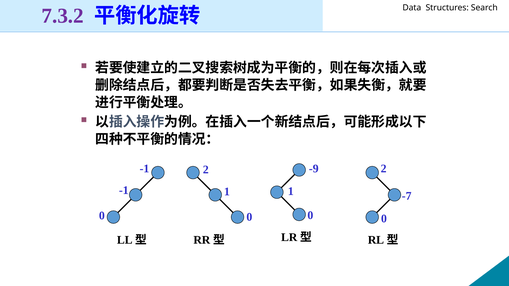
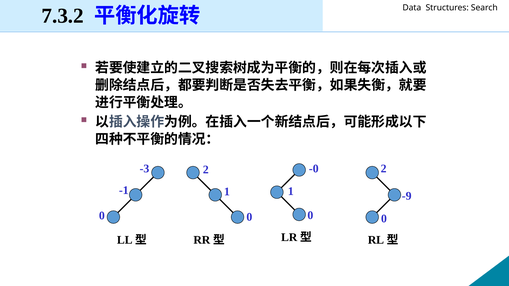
7.3.2 colour: purple -> black
-1 at (144, 169): -1 -> -3
-9: -9 -> -0
-7: -7 -> -9
